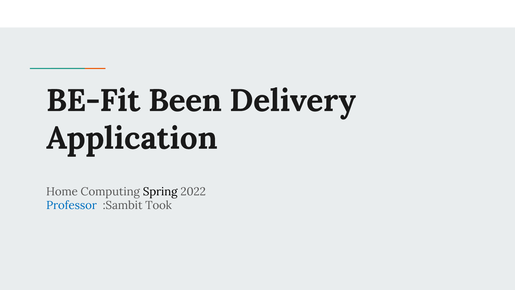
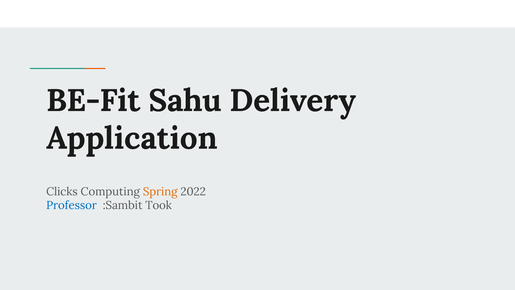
Been: Been -> Sahu
Home: Home -> Clicks
Spring colour: black -> orange
